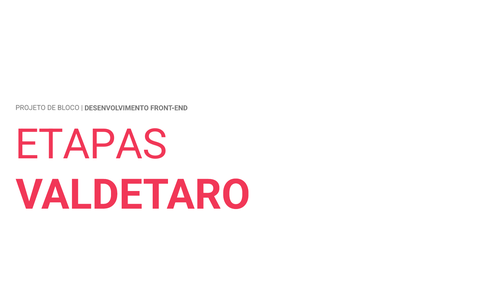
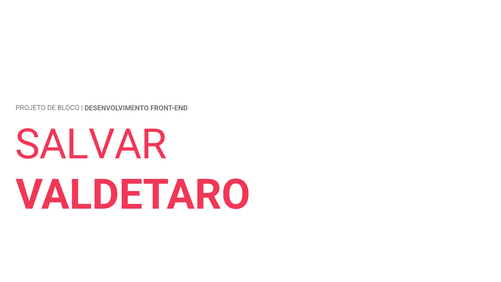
ETAPAS: ETAPAS -> SALVAR
